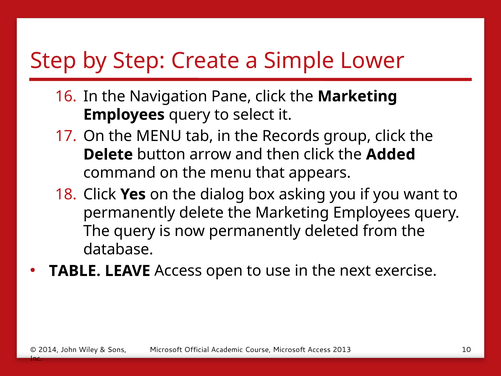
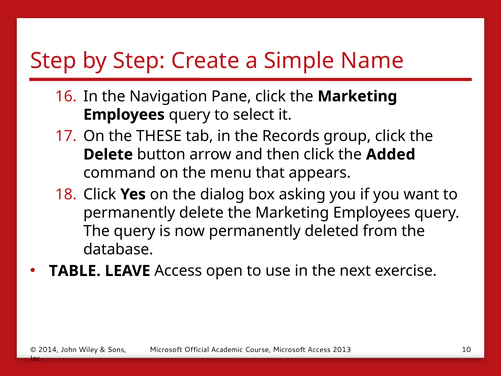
Lower: Lower -> Name
MENU at (159, 136): MENU -> THESE
